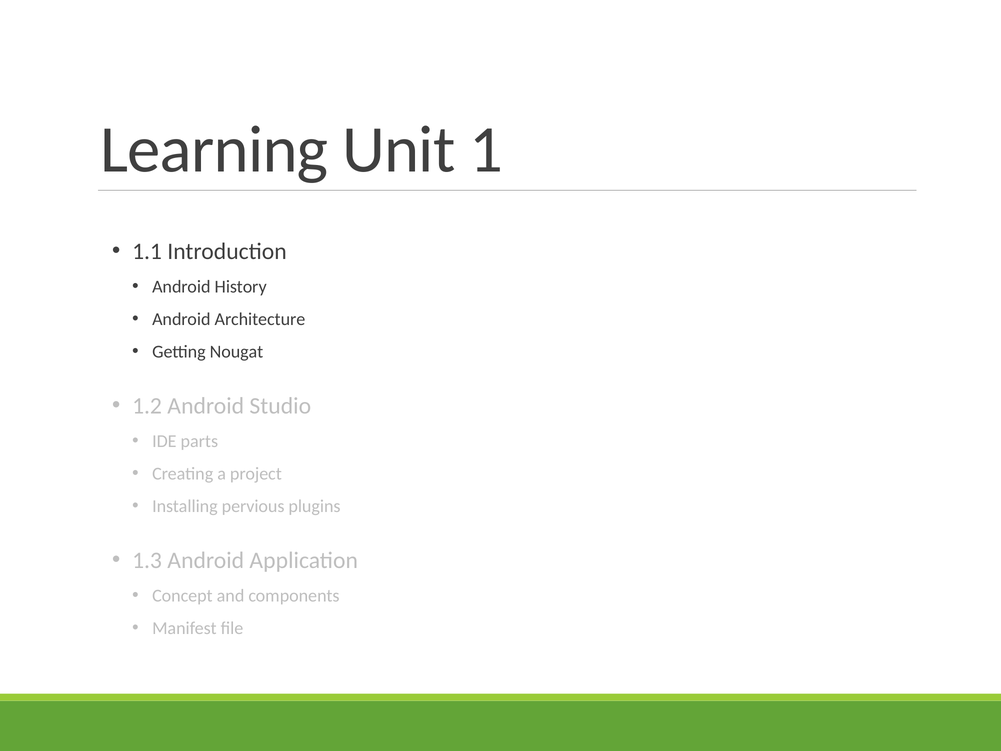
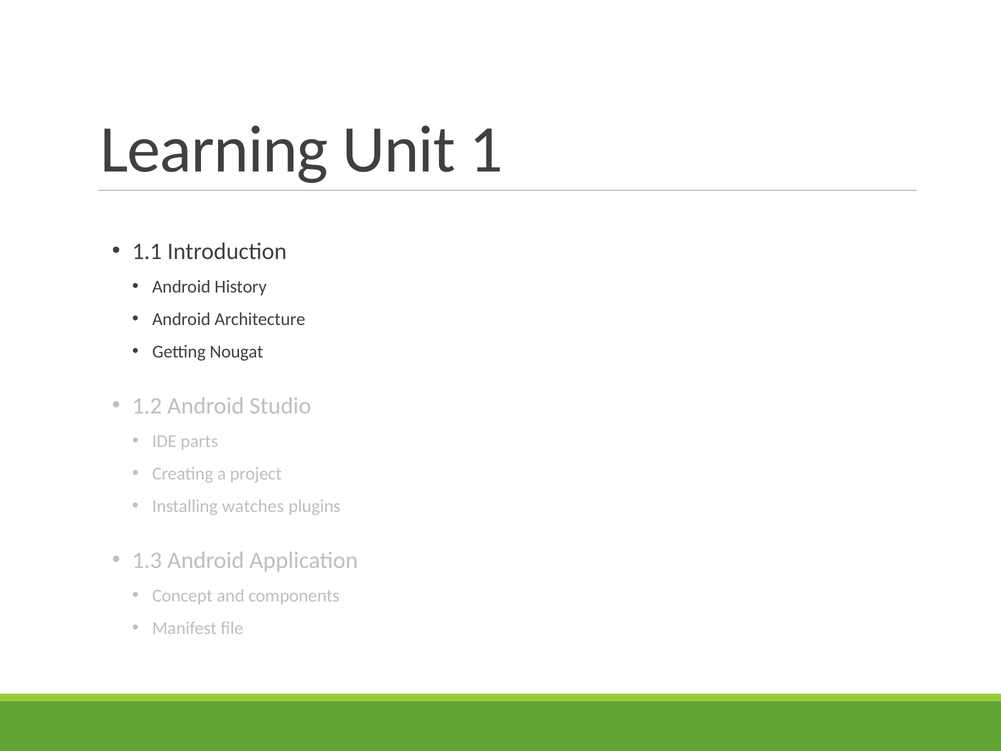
pervious: pervious -> watches
